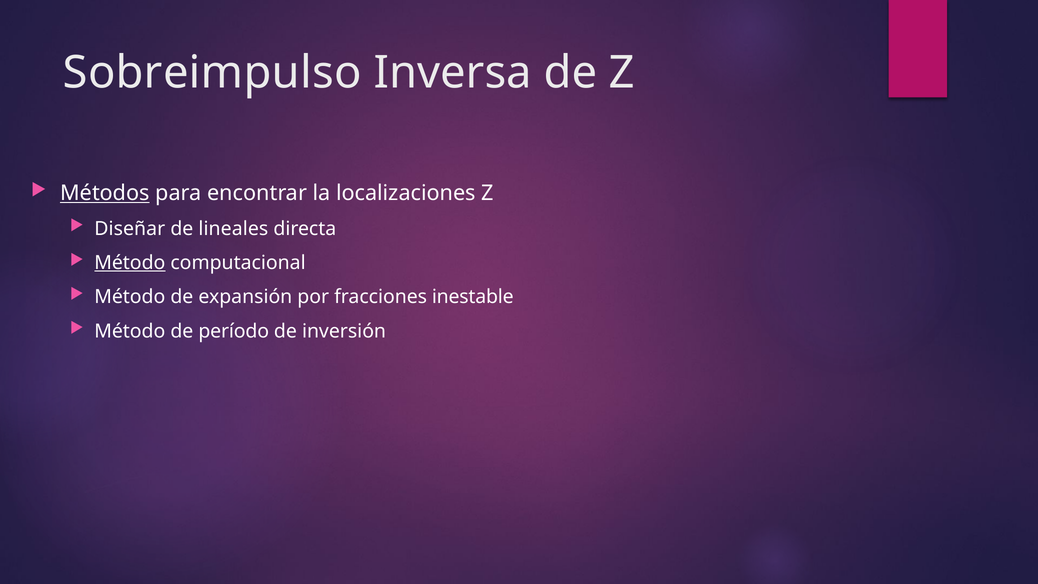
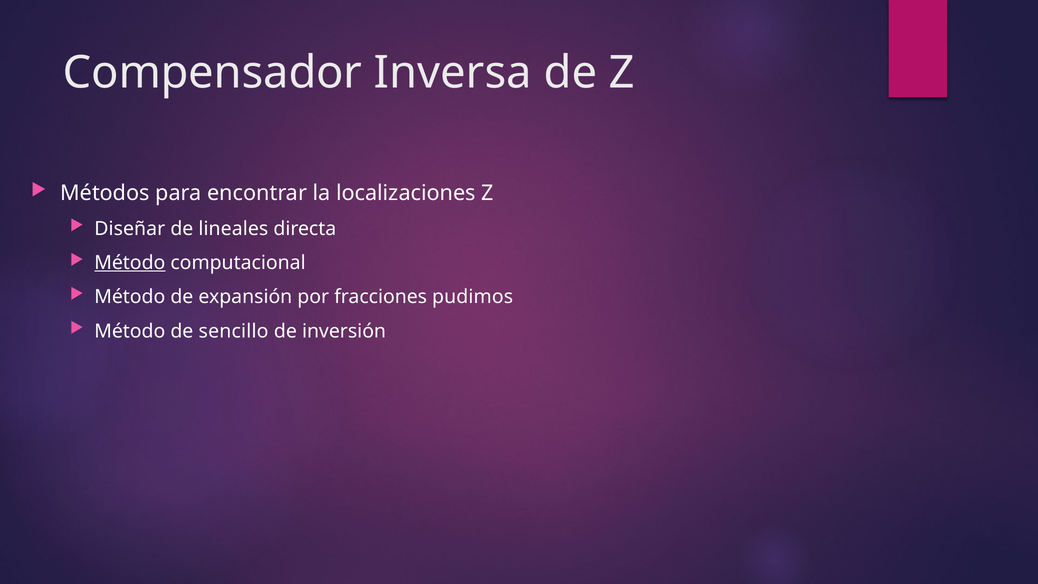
Sobreimpulso: Sobreimpulso -> Compensador
Métodos underline: present -> none
inestable: inestable -> pudimos
período: período -> sencillo
